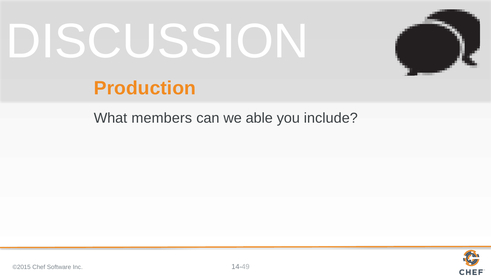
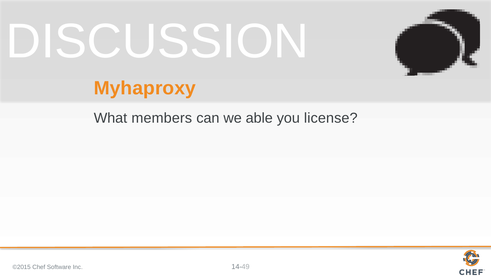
Production: Production -> Myhaproxy
include: include -> license
